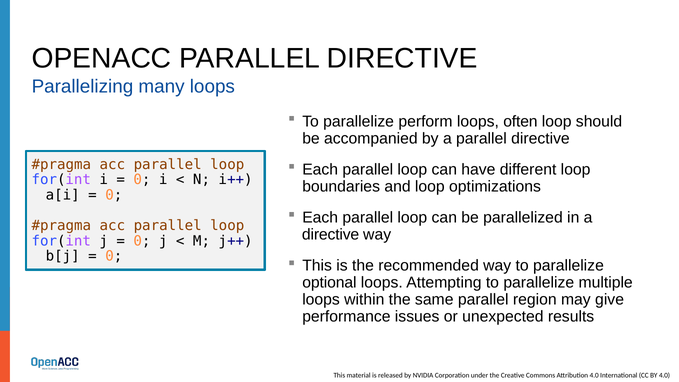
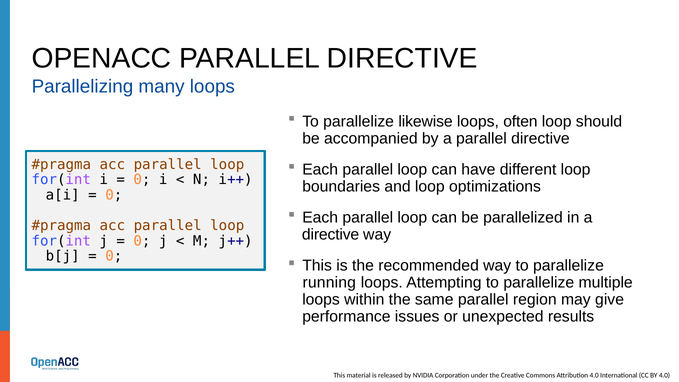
perform: perform -> likewise
optional: optional -> running
